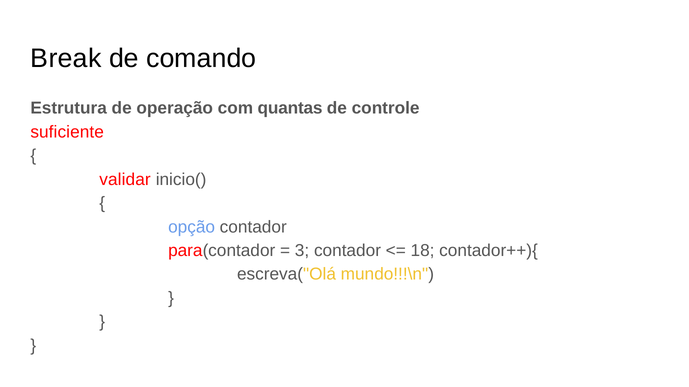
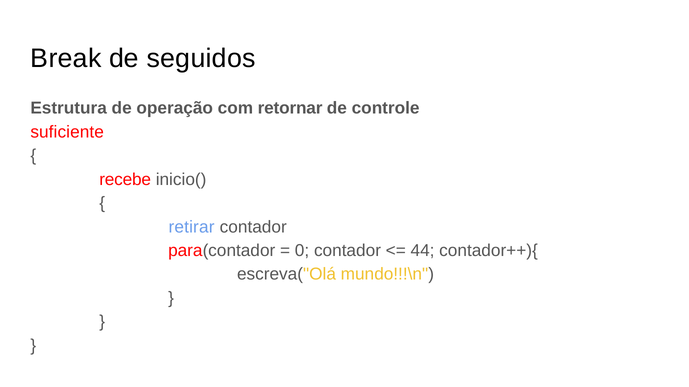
comando: comando -> seguidos
quantas: quantas -> retornar
validar: validar -> recebe
opção: opção -> retirar
3: 3 -> 0
18: 18 -> 44
